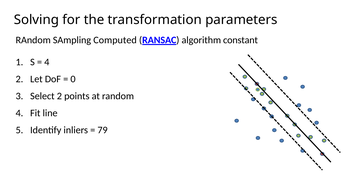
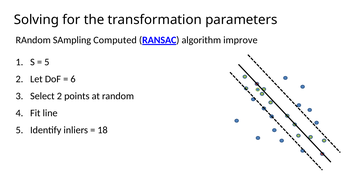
constant: constant -> improve
4 at (47, 62): 4 -> 5
0: 0 -> 6
79: 79 -> 18
